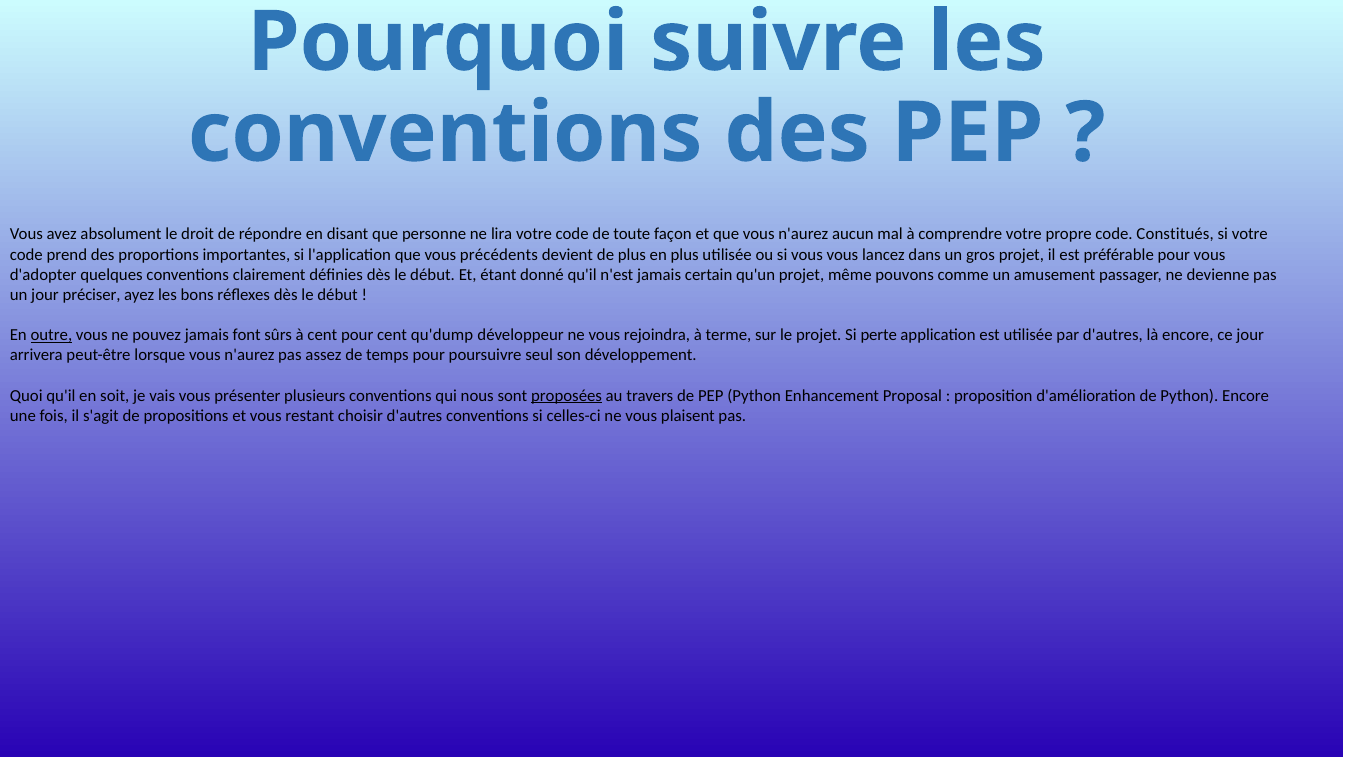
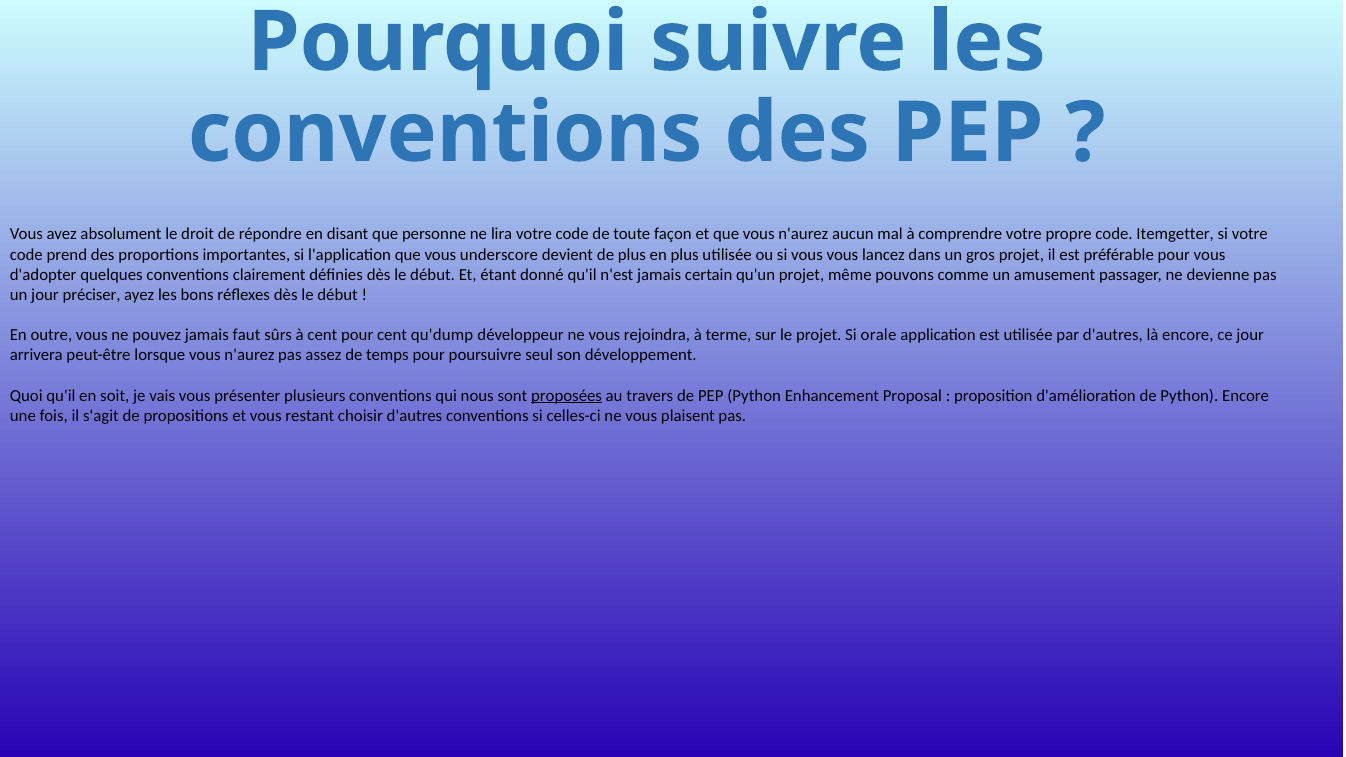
Constitués: Constitués -> Itemgetter
précédents: précédents -> underscore
outre underline: present -> none
font: font -> faut
perte: perte -> orale
